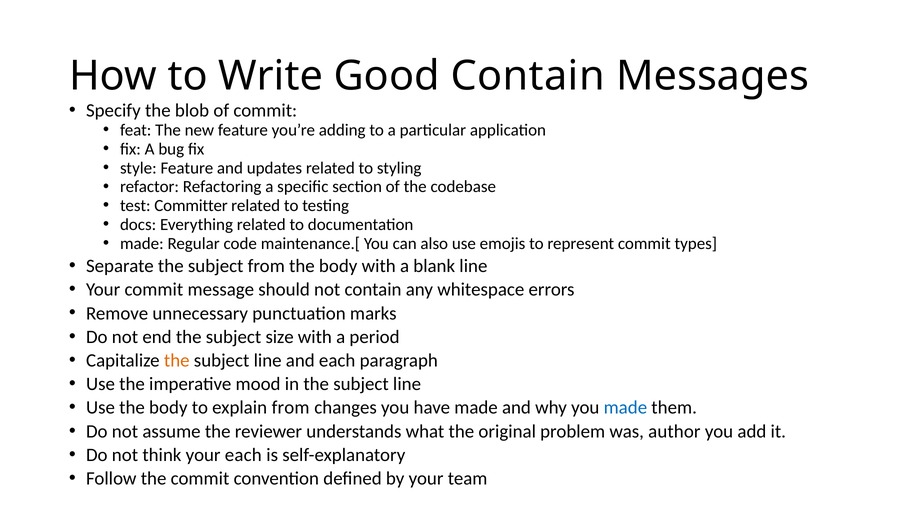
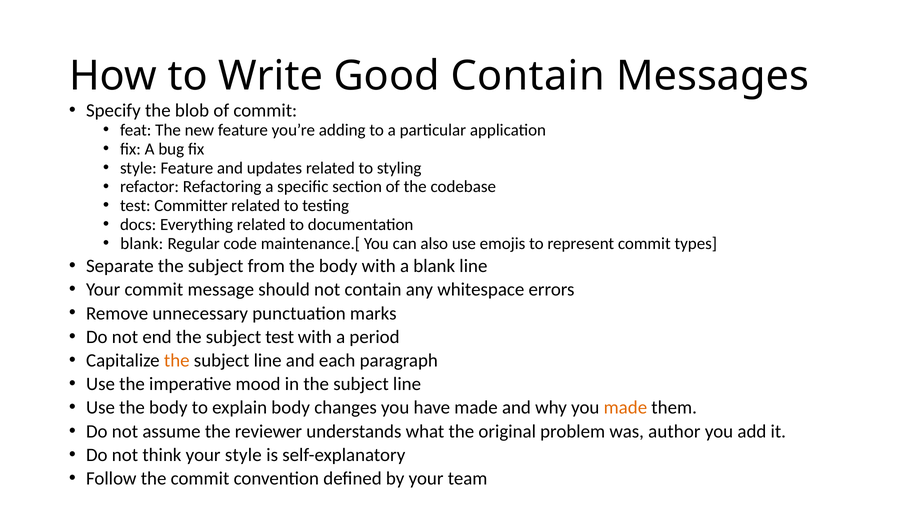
made at (142, 243): made -> blank
subject size: size -> test
explain from: from -> body
made at (625, 407) colour: blue -> orange
your each: each -> style
